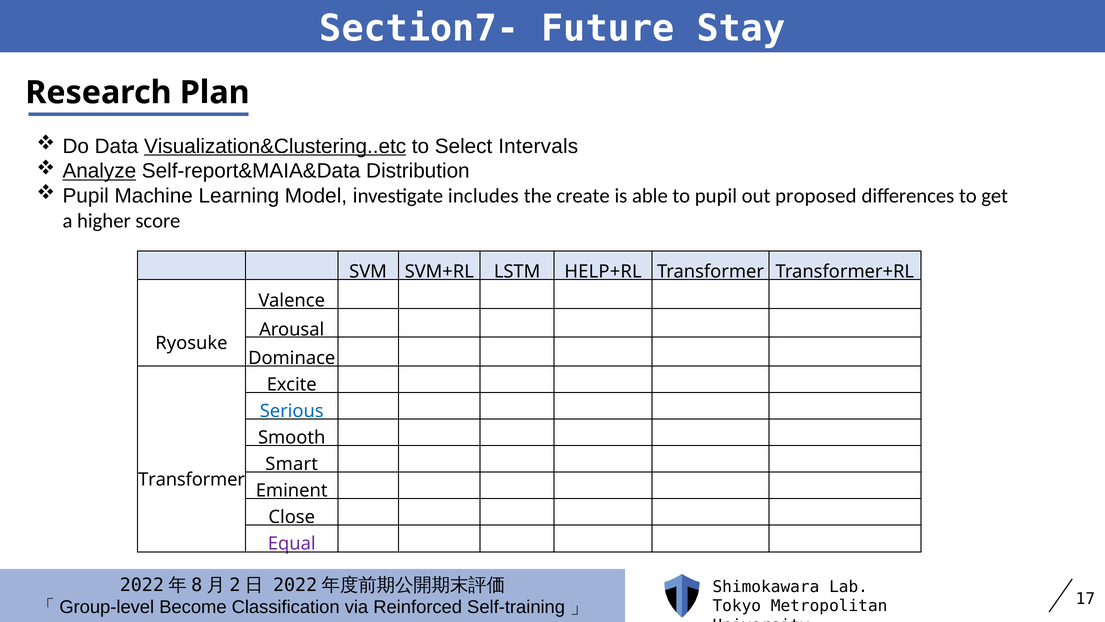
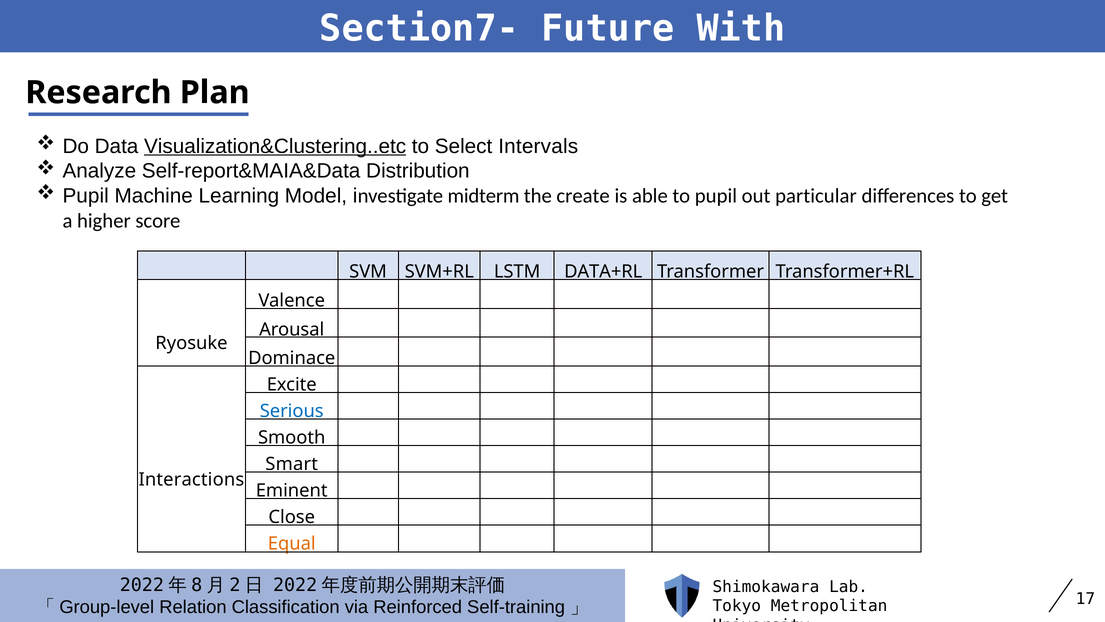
Stay: Stay -> With
Analyze underline: present -> none
includes: includes -> midterm
proposed: proposed -> particular
HELP+RL: HELP+RL -> DATA+RL
Transformer at (192, 479): Transformer -> Interactions
Equal colour: purple -> orange
Become: Become -> Relation
